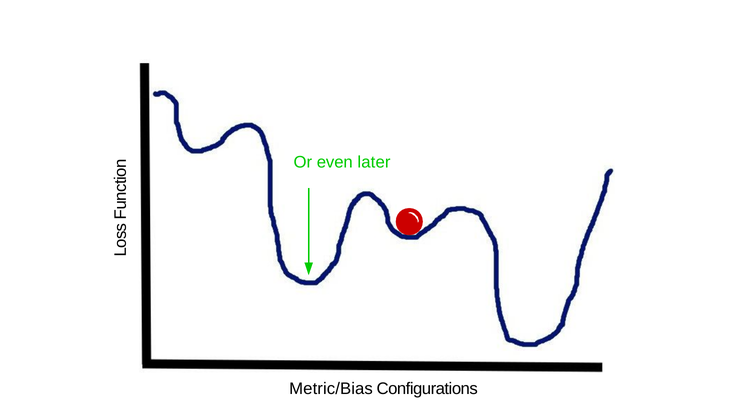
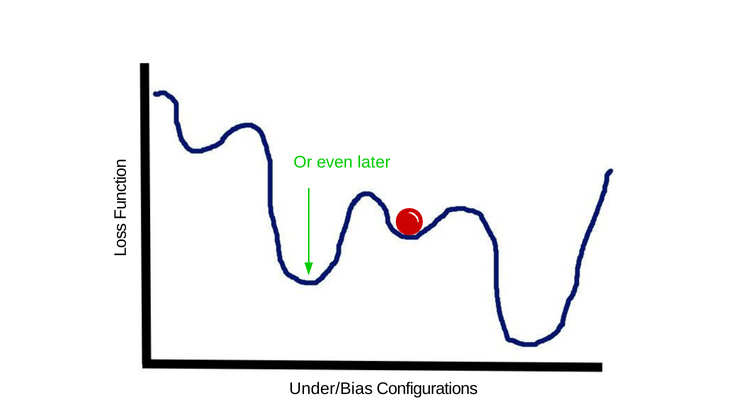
Metric/Bias: Metric/Bias -> Under/Bias
